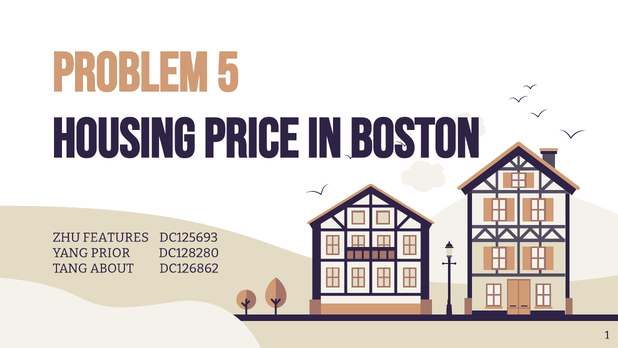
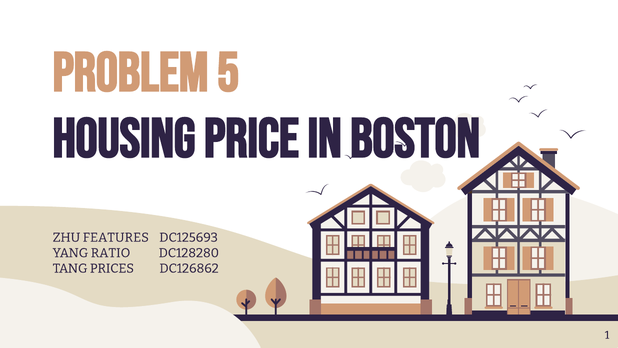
PRIOR: PRIOR -> RATIO
ABOUT: ABOUT -> PRICES
